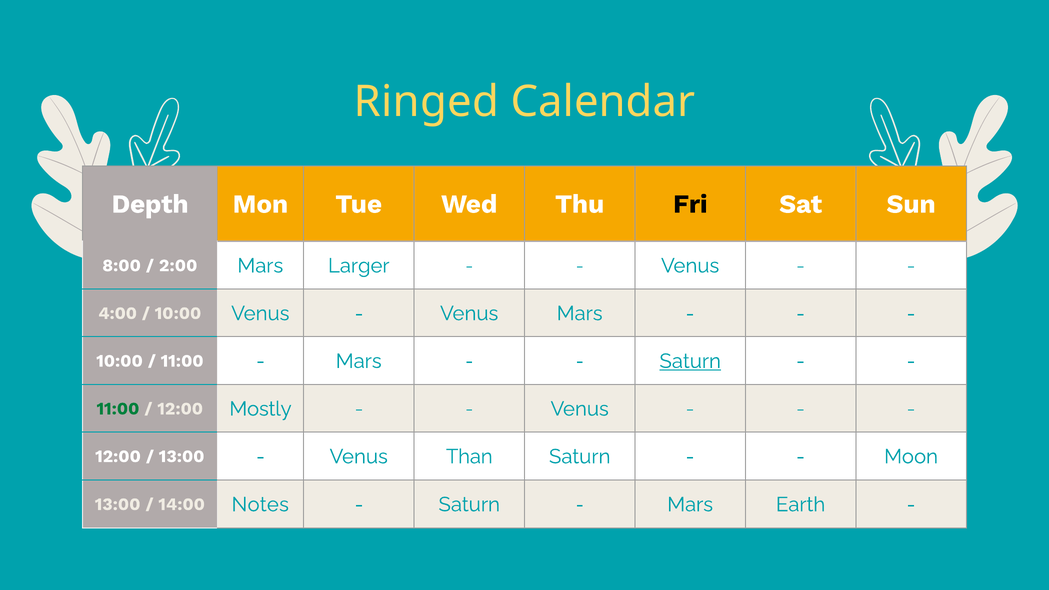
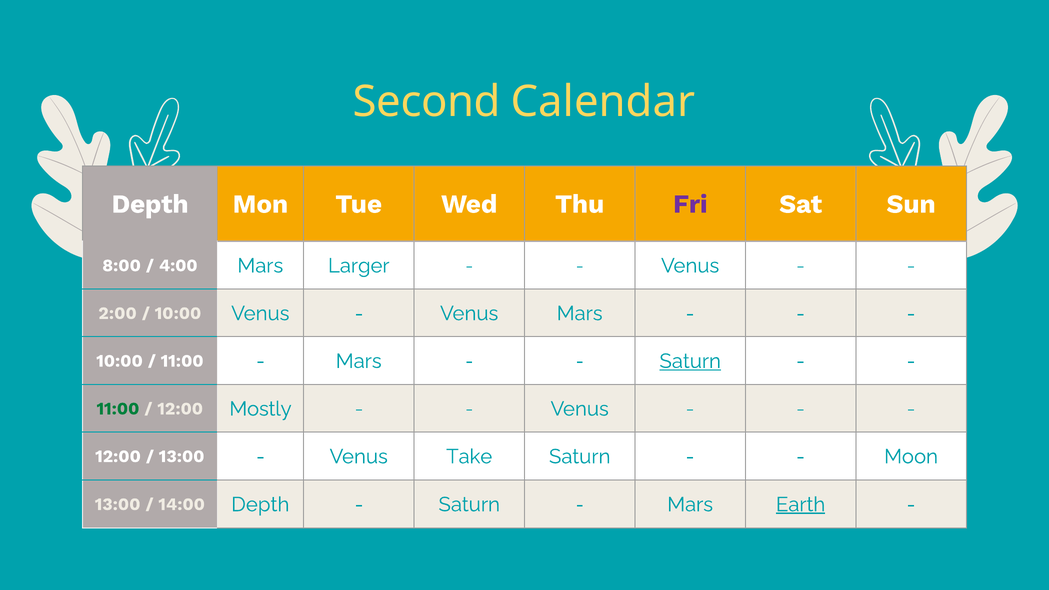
Ringed: Ringed -> Second
Fri colour: black -> purple
2:00: 2:00 -> 4:00
4:00: 4:00 -> 2:00
Than: Than -> Take
14:00 Notes: Notes -> Depth
Earth underline: none -> present
